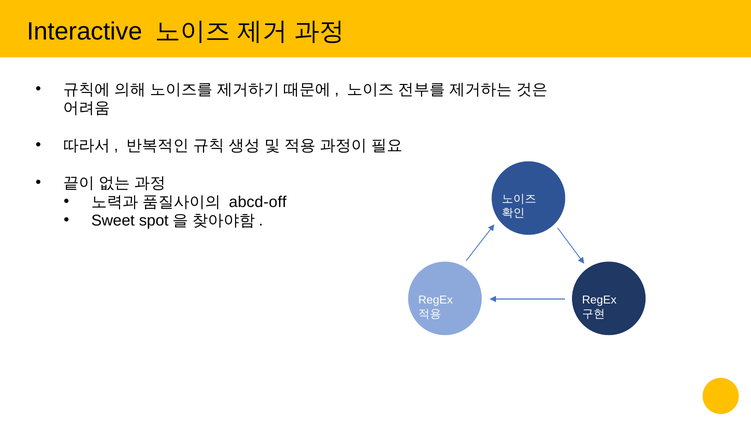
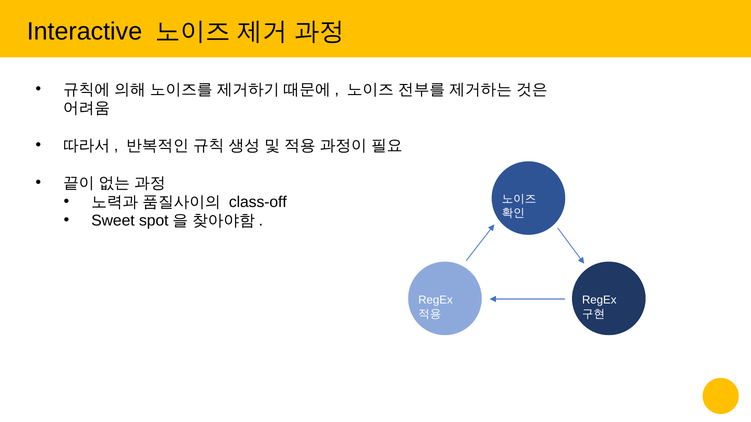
abcd-off: abcd-off -> class-off
